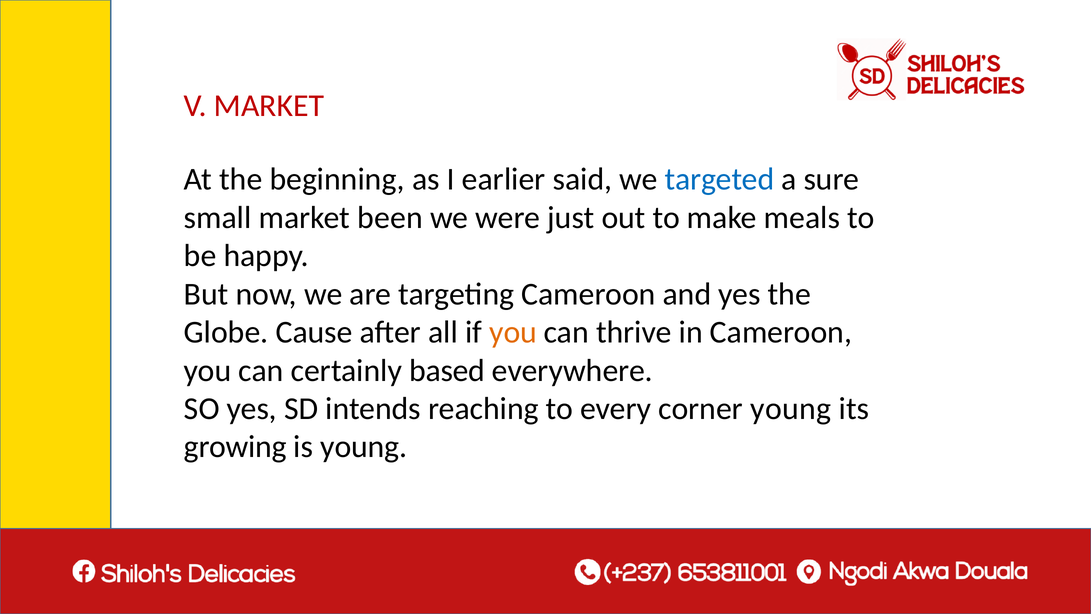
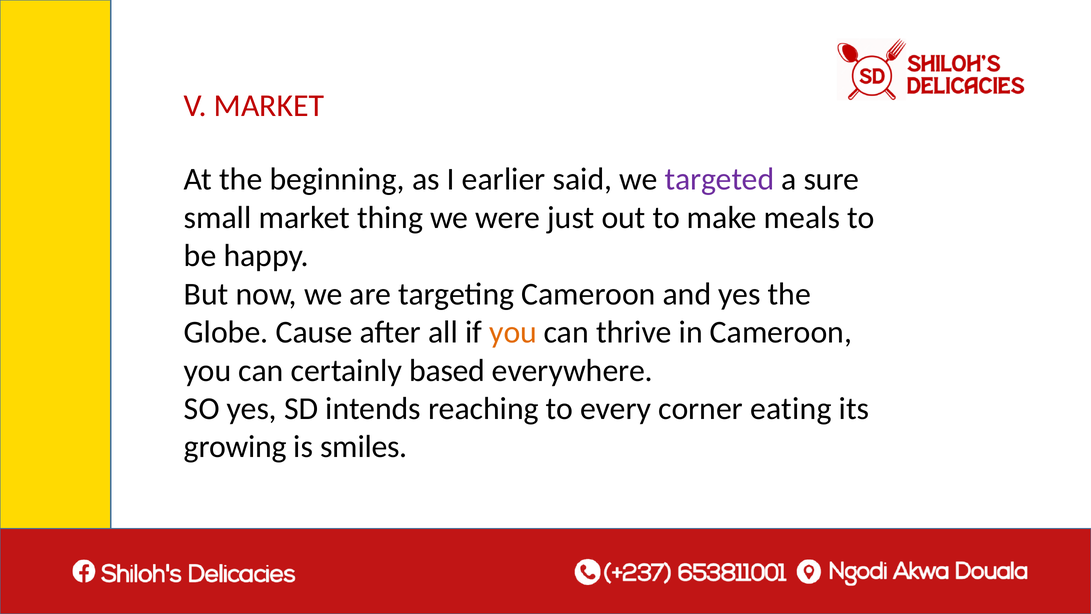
targeted colour: blue -> purple
been: been -> thing
corner young: young -> eating
is young: young -> smiles
